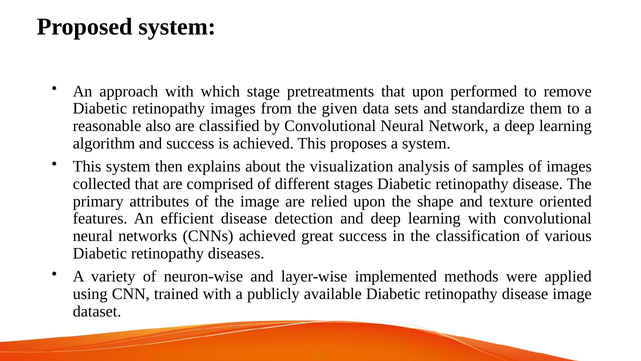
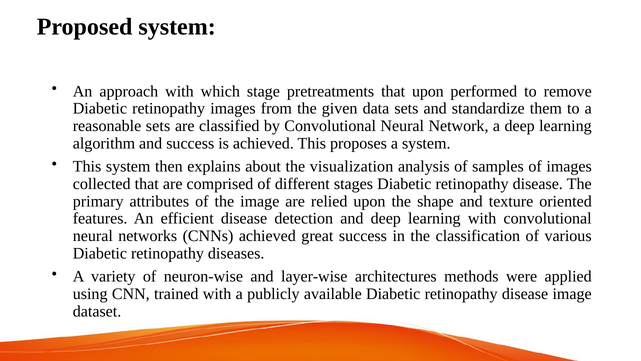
reasonable also: also -> sets
implemented: implemented -> architectures
